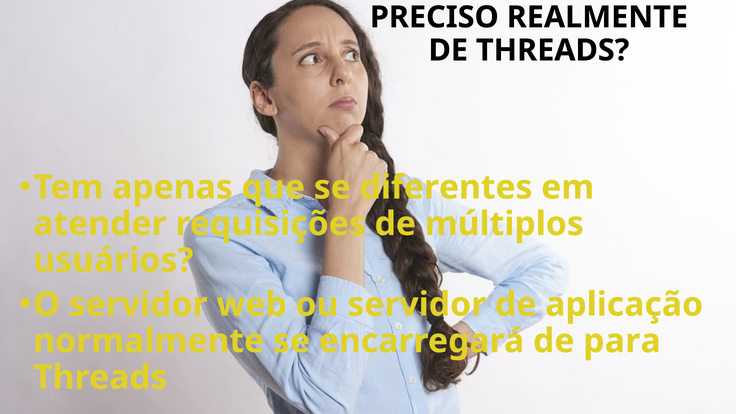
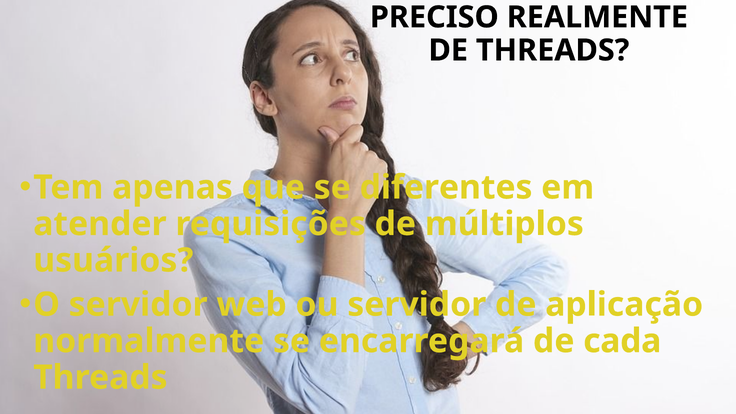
para: para -> cada
